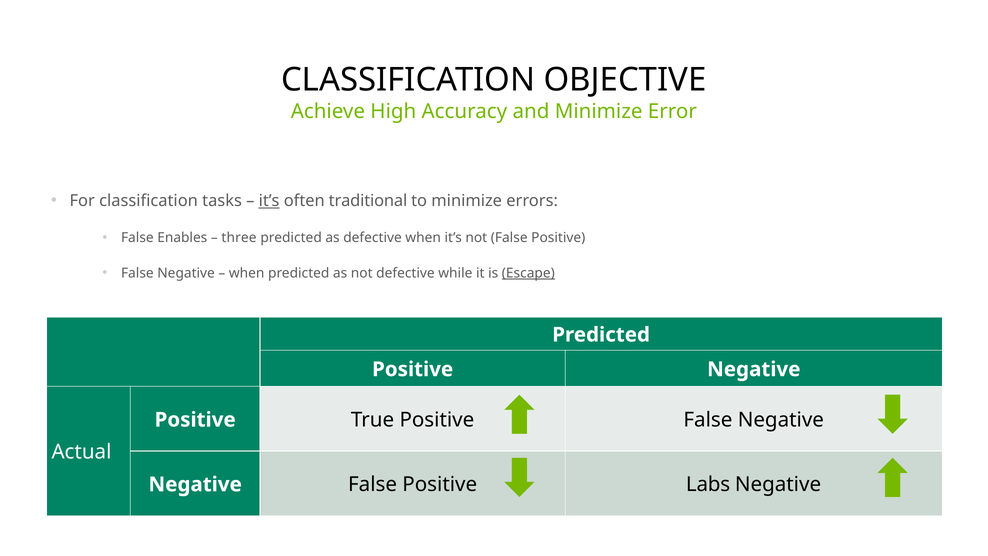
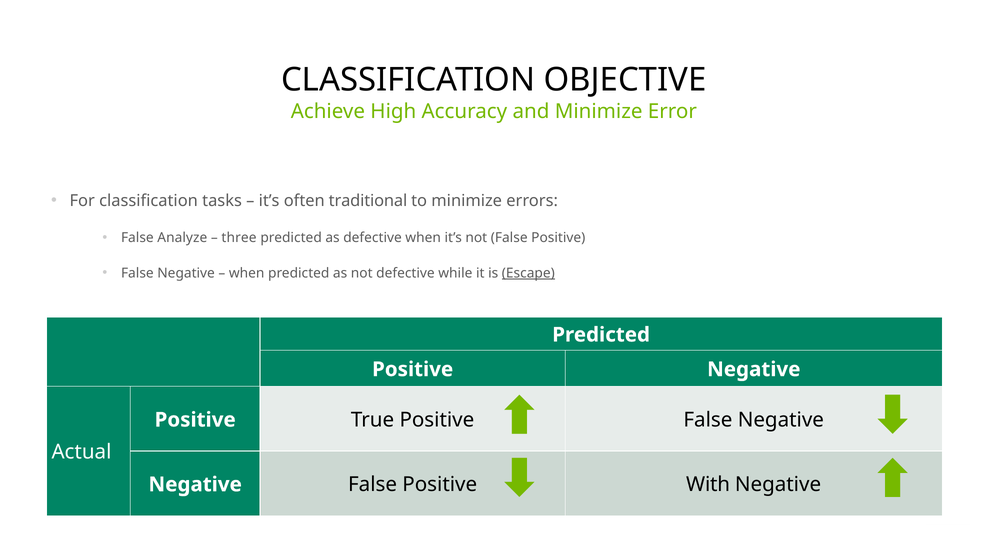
it’s at (269, 201) underline: present -> none
Enables: Enables -> Analyze
Labs: Labs -> With
